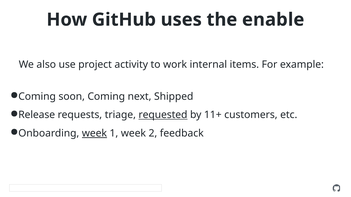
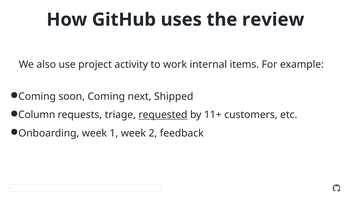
enable: enable -> review
Release: Release -> Column
week at (94, 134) underline: present -> none
